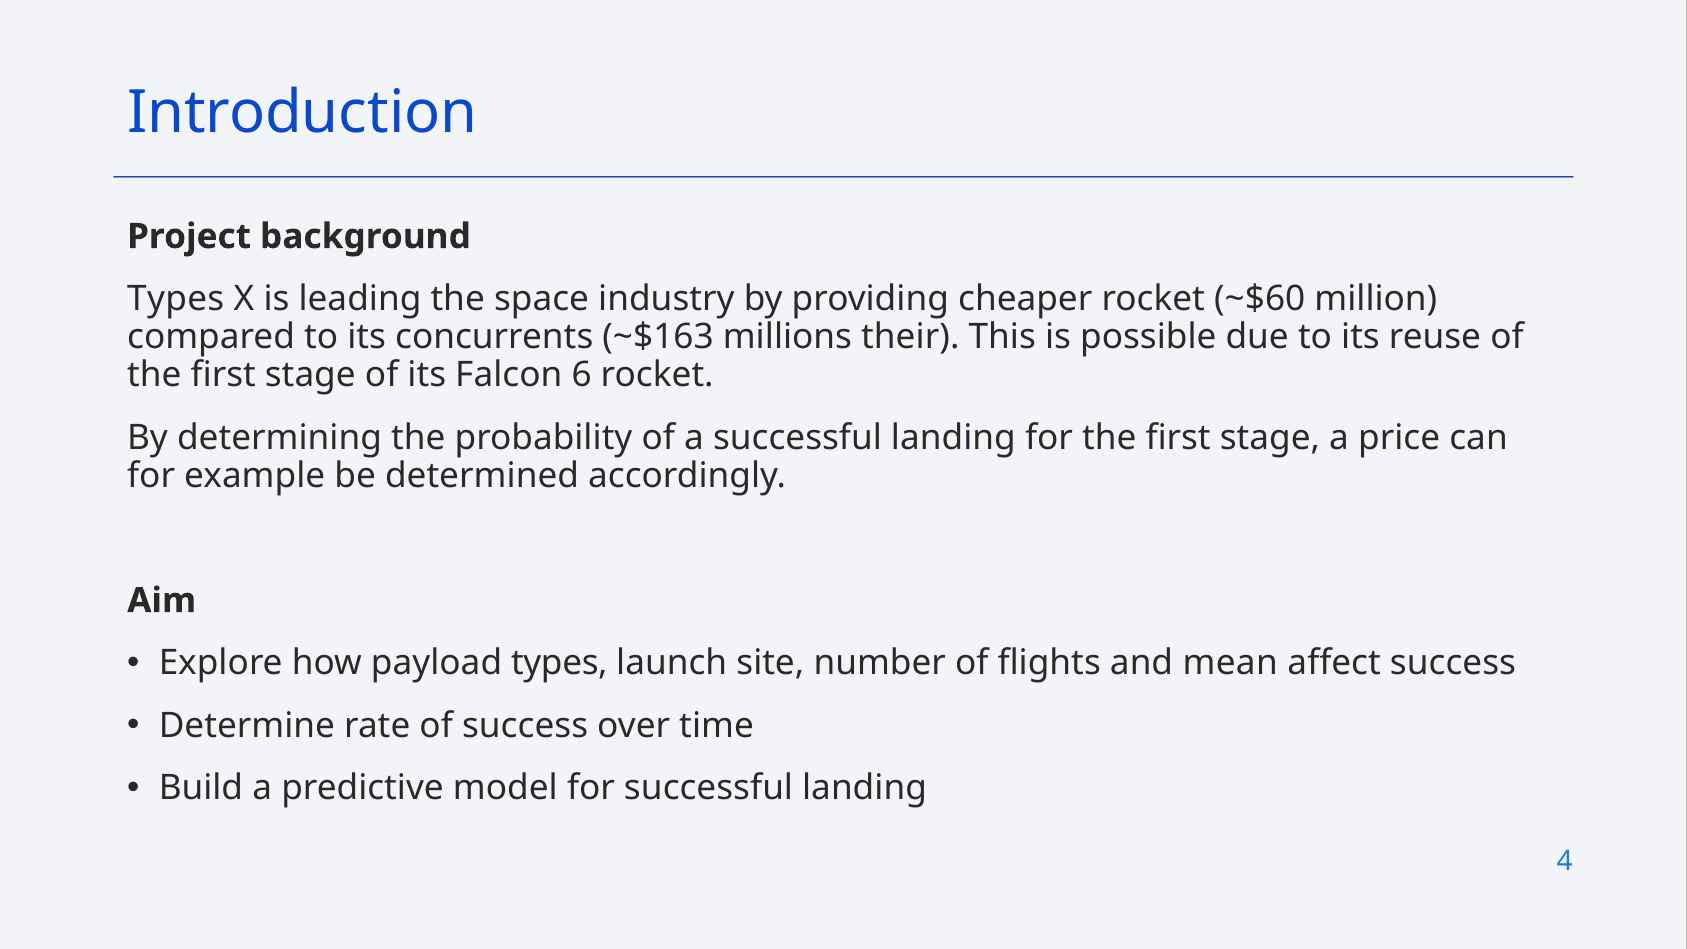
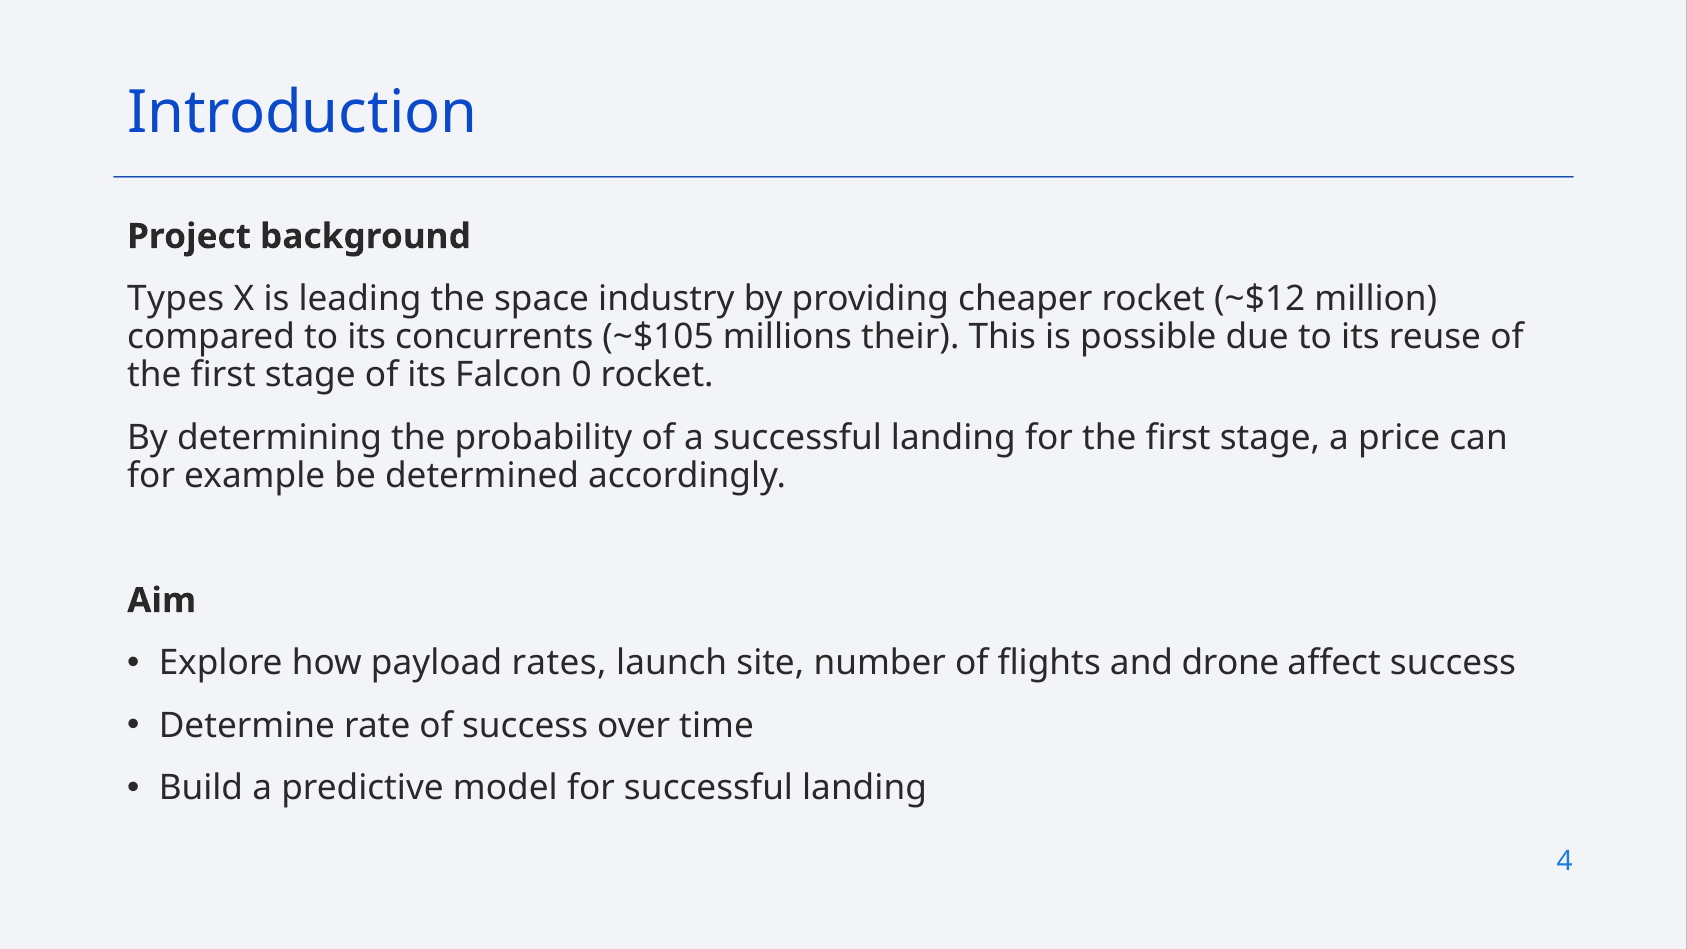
~$60: ~$60 -> ~$12
~$163: ~$163 -> ~$105
6: 6 -> 0
payload types: types -> rates
mean: mean -> drone
